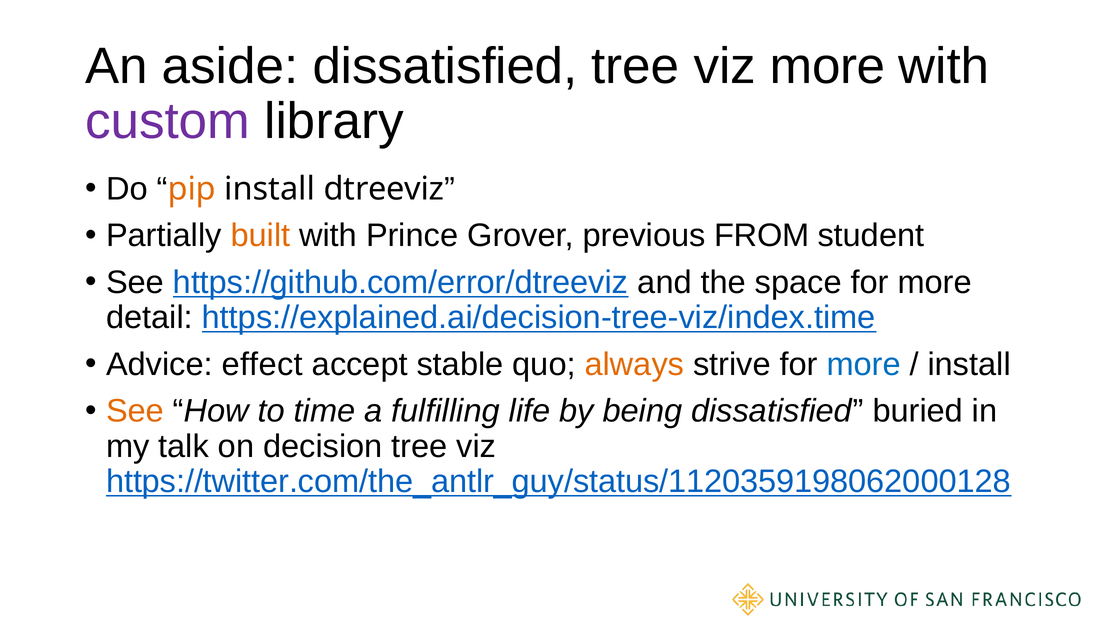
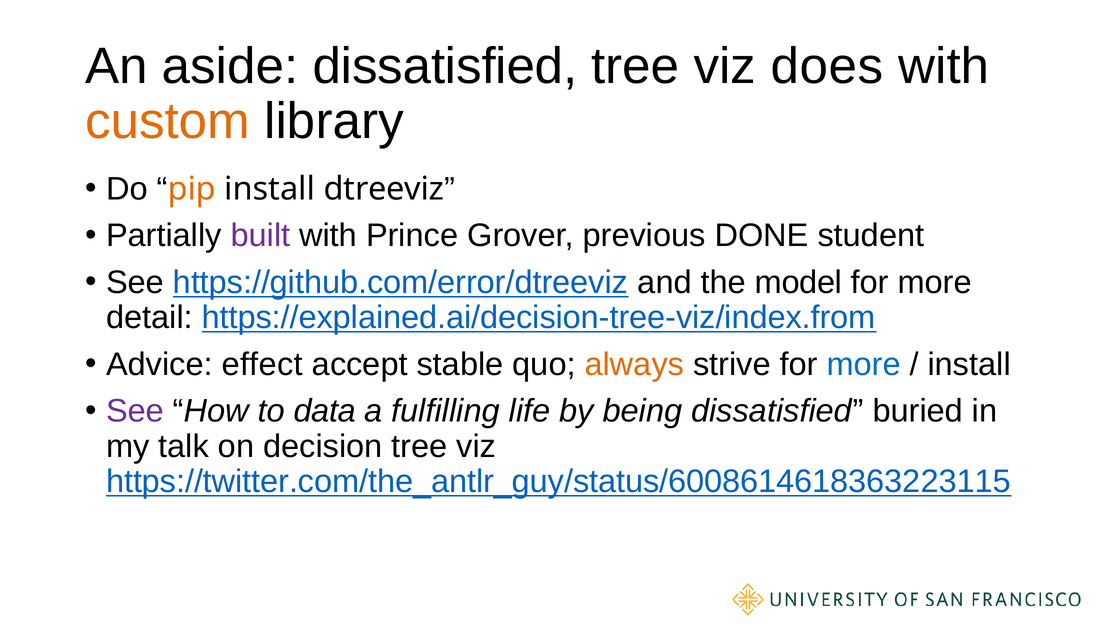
viz more: more -> does
custom colour: purple -> orange
built colour: orange -> purple
FROM: FROM -> DONE
space: space -> model
https://explained.ai/decision-tree-viz/index.time: https://explained.ai/decision-tree-viz/index.time -> https://explained.ai/decision-tree-viz/index.from
See at (135, 411) colour: orange -> purple
time: time -> data
https://twitter.com/the_antlr_guy/status/1120359198062000128: https://twitter.com/the_antlr_guy/status/1120359198062000128 -> https://twitter.com/the_antlr_guy/status/6008614618363223115
